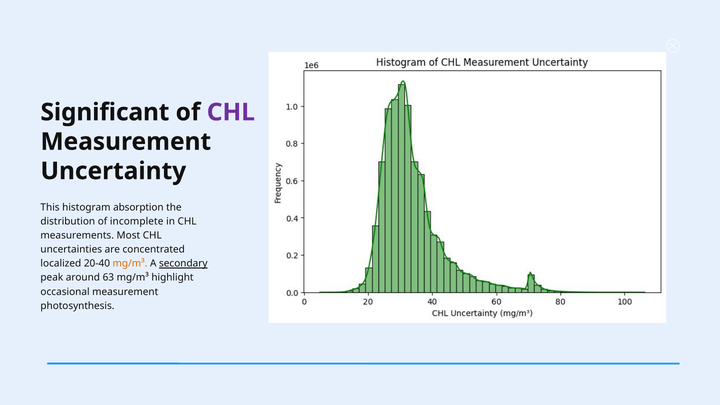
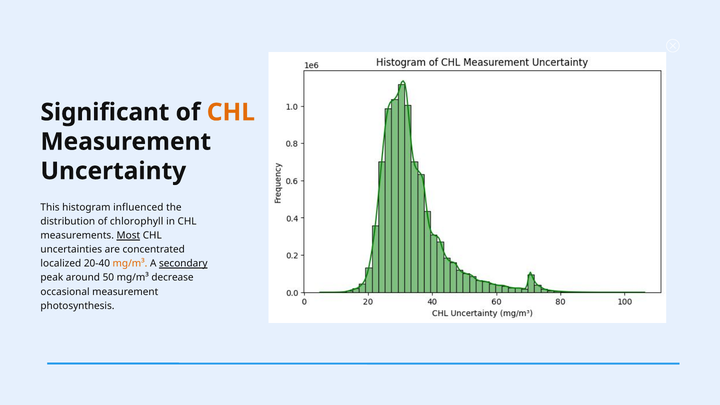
CHL at (231, 112) colour: purple -> orange
absorption: absorption -> influenced
incomplete: incomplete -> chlorophyll
Most underline: none -> present
63: 63 -> 50
highlight: highlight -> decrease
